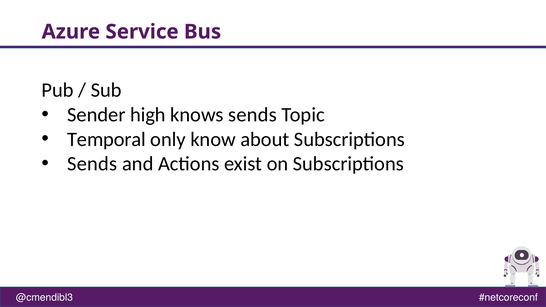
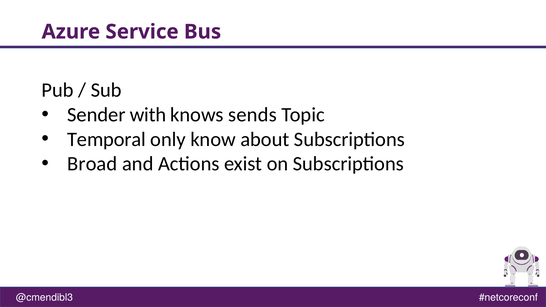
high: high -> with
Sends at (92, 164): Sends -> Broad
